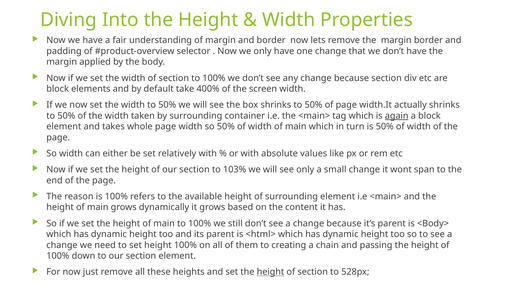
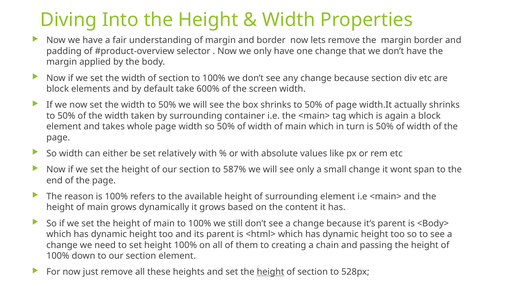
400%: 400% -> 600%
again underline: present -> none
103%: 103% -> 587%
